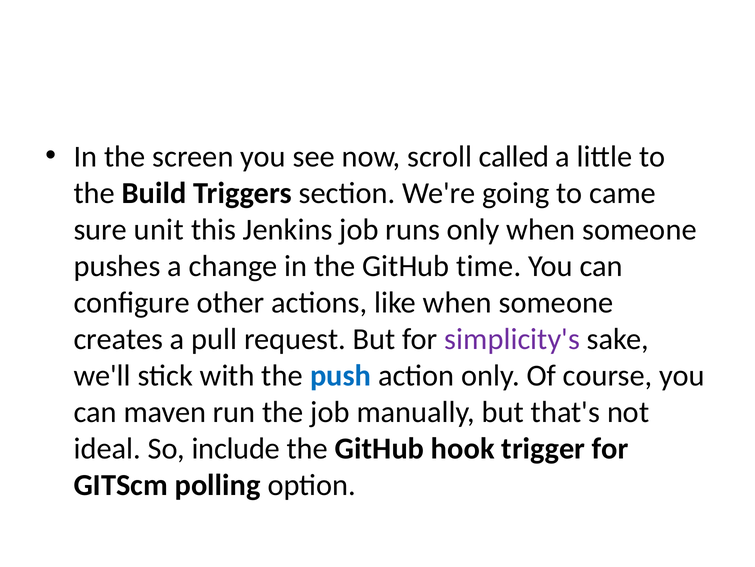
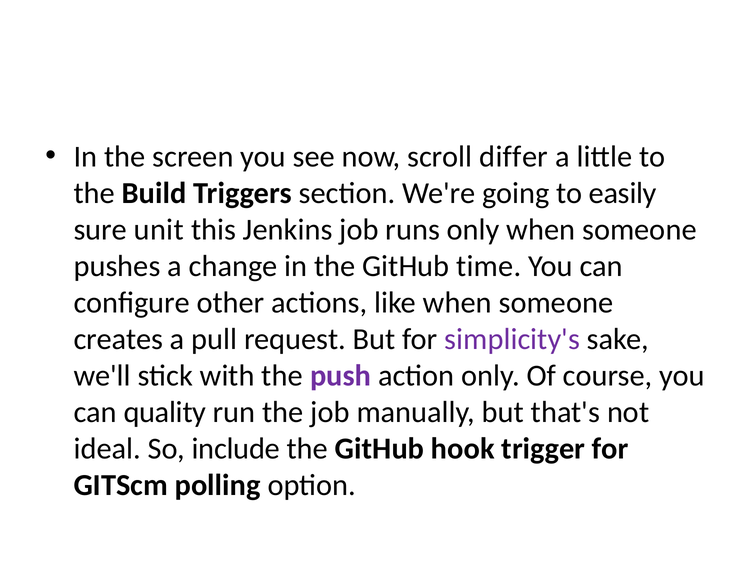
called: called -> differ
came: came -> easily
push colour: blue -> purple
maven: maven -> quality
